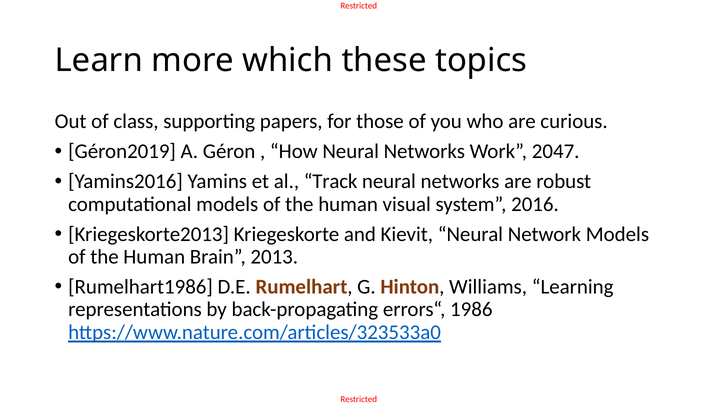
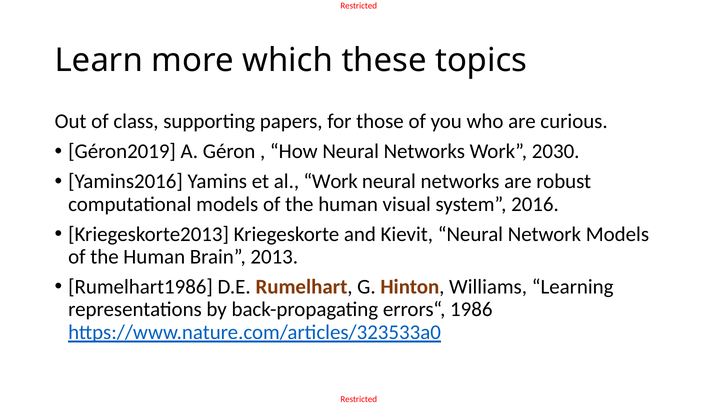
2047: 2047 -> 2030
al Track: Track -> Work
